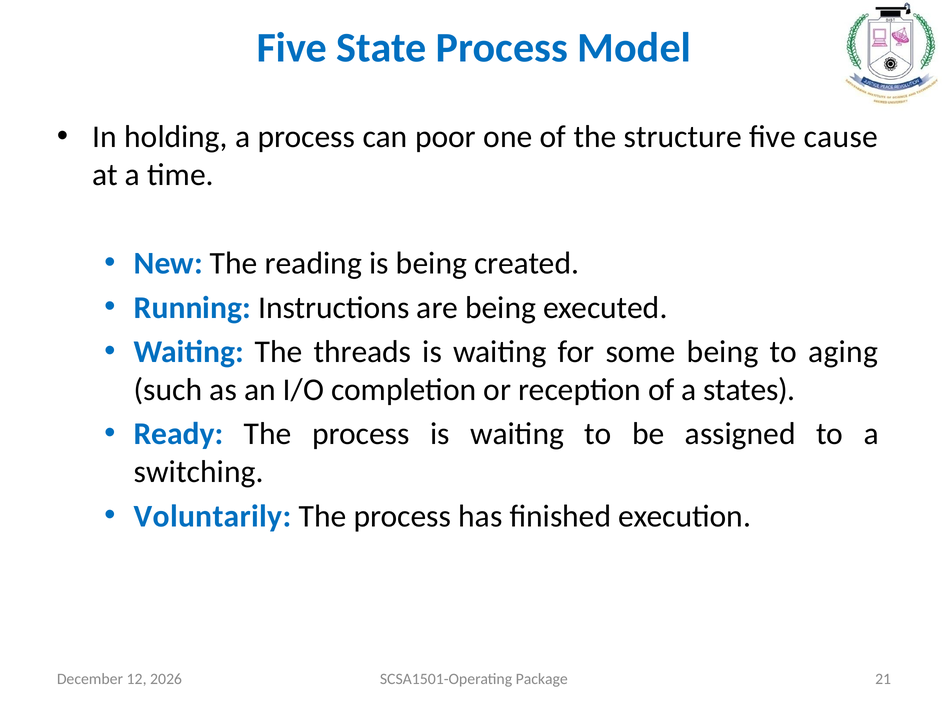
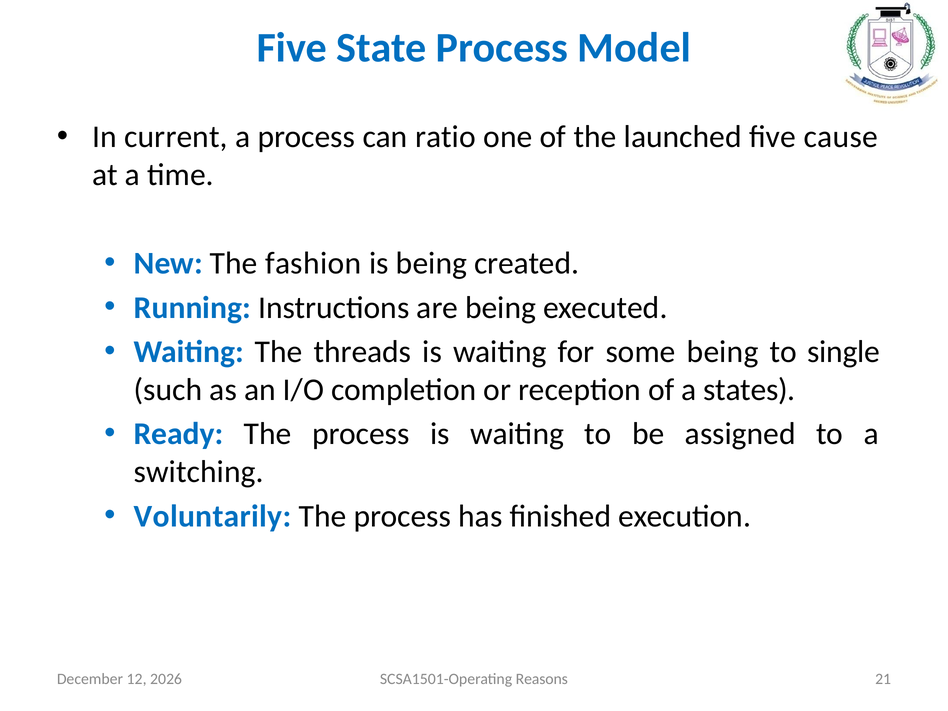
holding: holding -> current
poor: poor -> ratio
structure: structure -> launched
reading: reading -> fashion
aging: aging -> single
Package: Package -> Reasons
